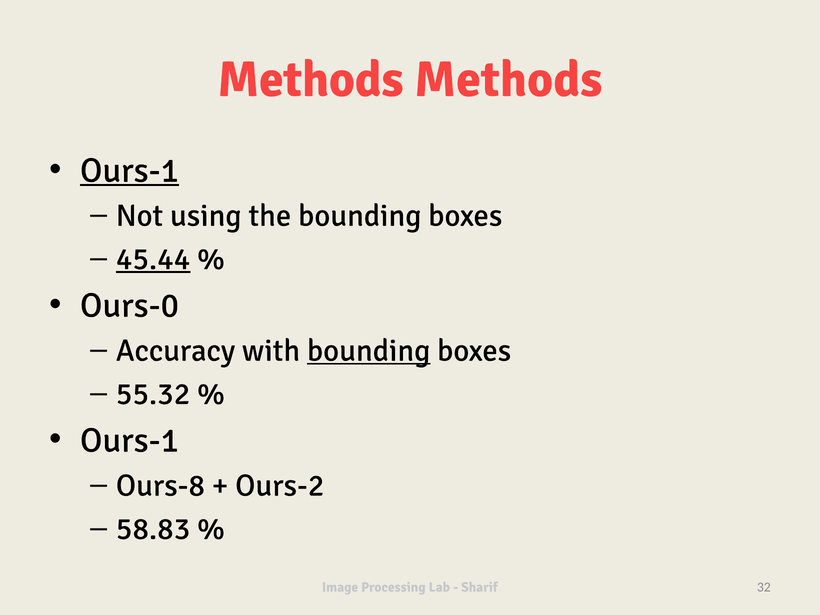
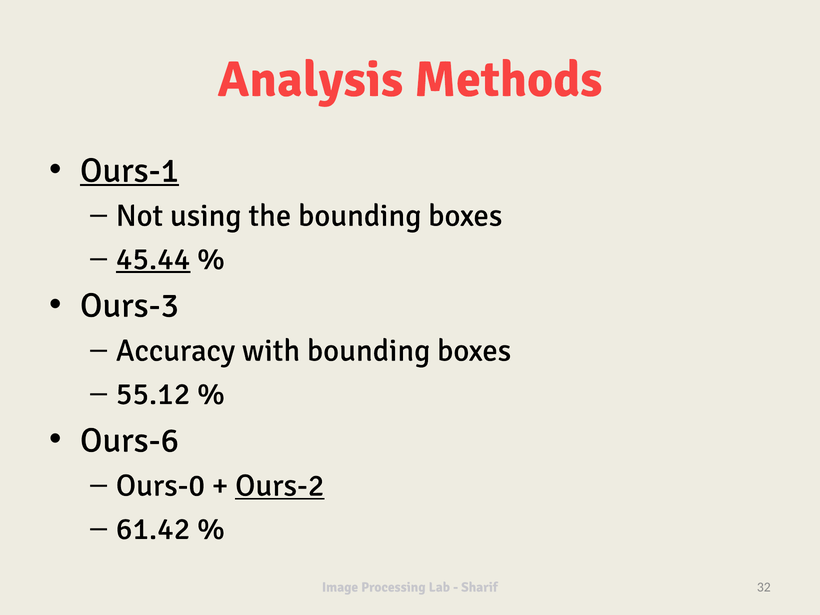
Methods at (310, 79): Methods -> Analysis
Ours-0: Ours-0 -> Ours-3
bounding at (369, 351) underline: present -> none
55.32: 55.32 -> 55.12
Ours-1 at (129, 440): Ours-1 -> Ours-6
Ours-8: Ours-8 -> Ours-0
Ours-2 underline: none -> present
58.83: 58.83 -> 61.42
